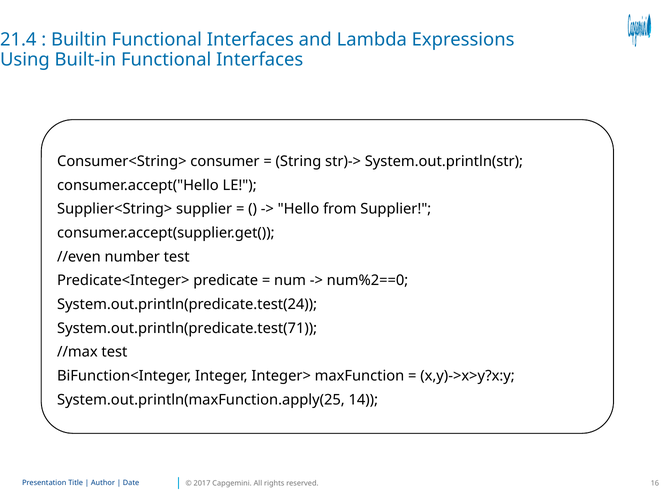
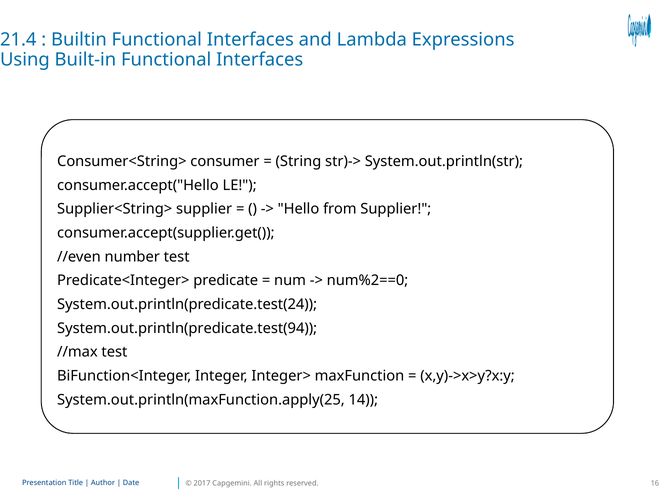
System.out.println(predicate.test(71: System.out.println(predicate.test(71 -> System.out.println(predicate.test(94
